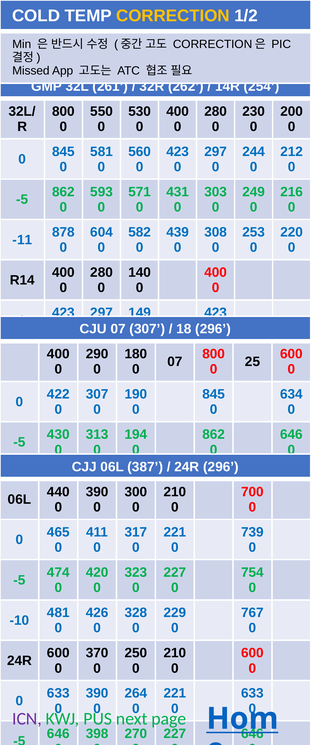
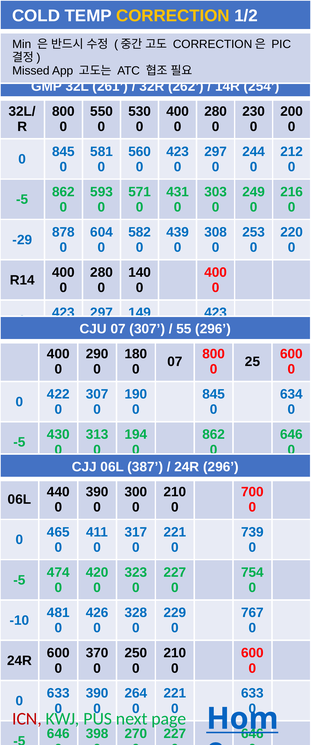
-11: -11 -> -29
18: 18 -> 55
ICN colour: purple -> red
